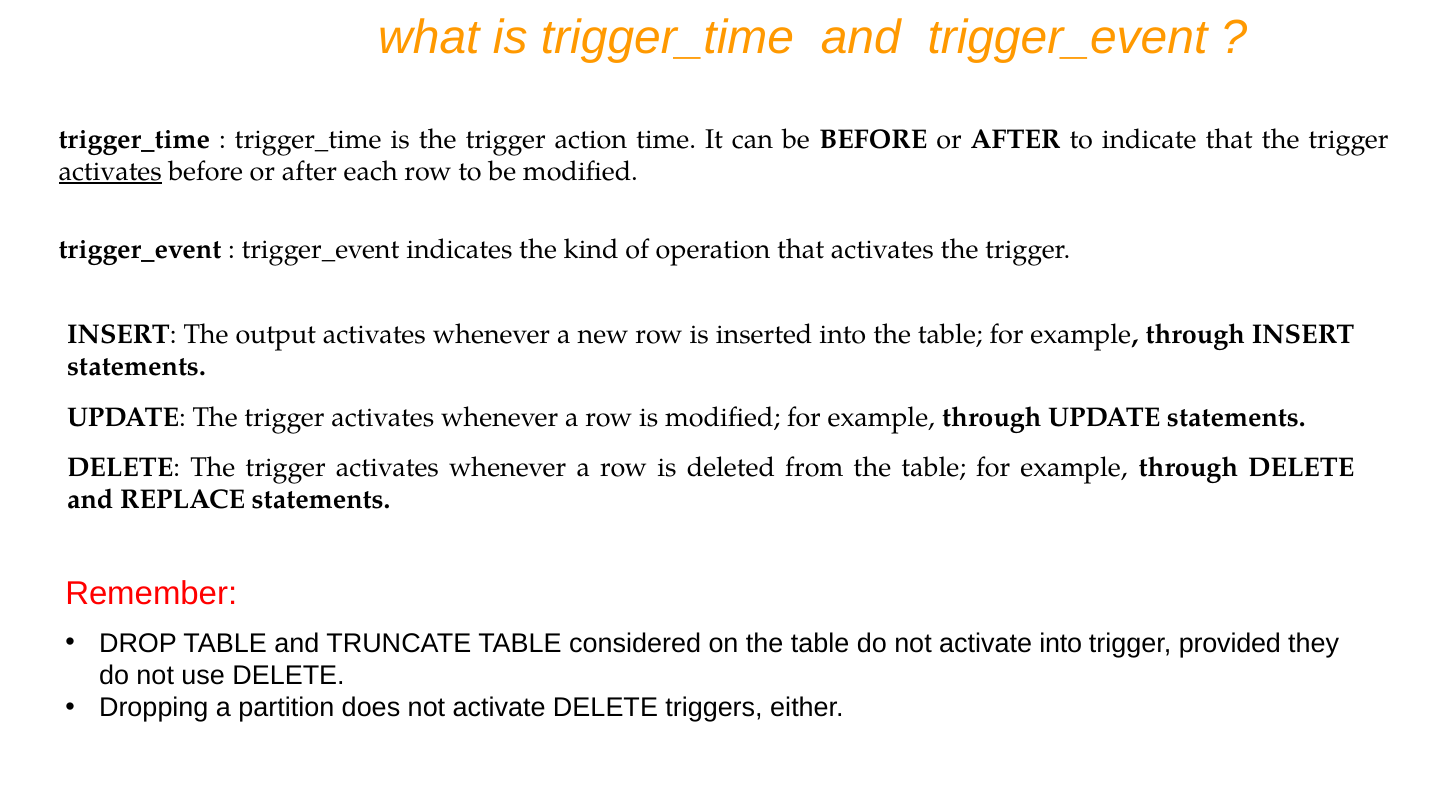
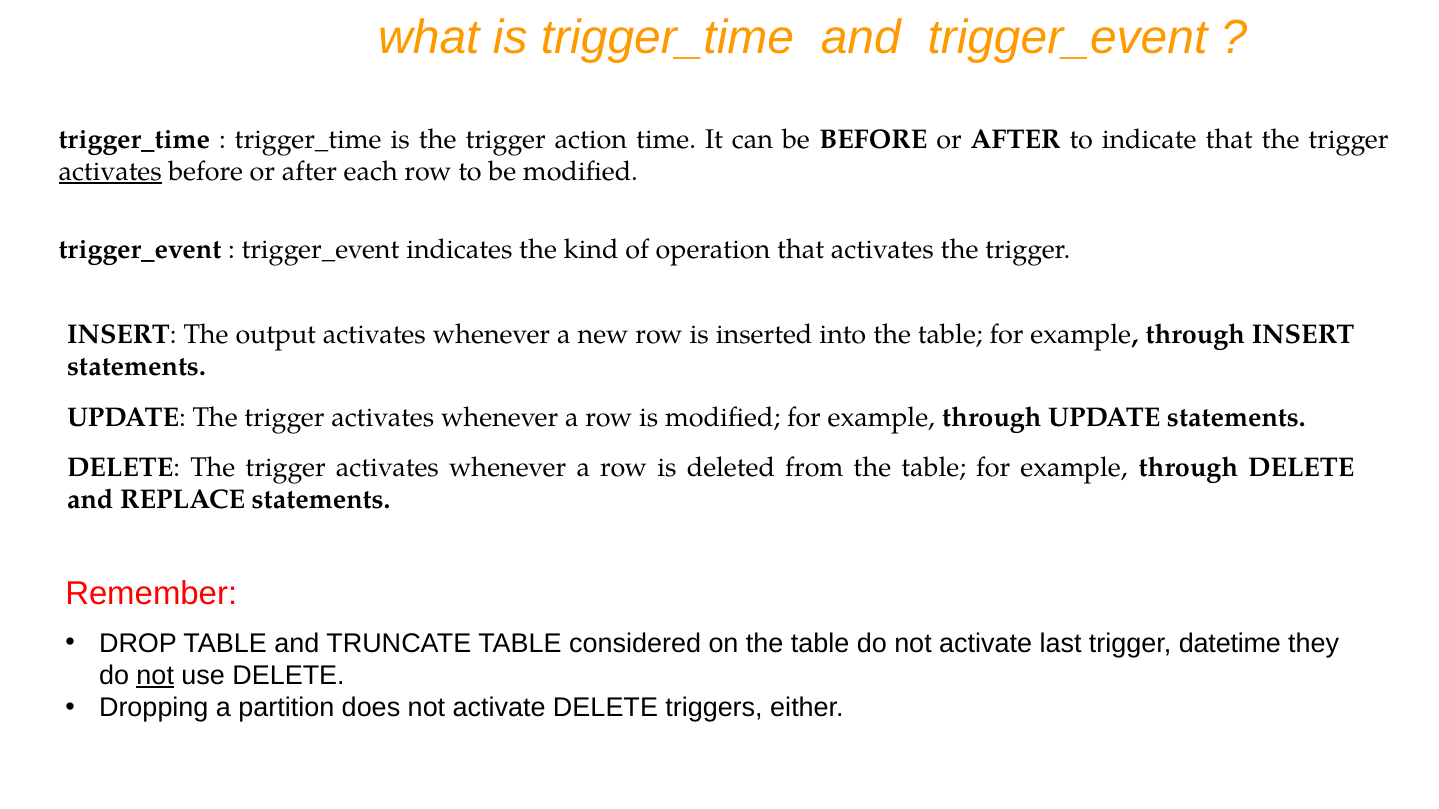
activate into: into -> last
provided: provided -> datetime
not at (155, 676) underline: none -> present
